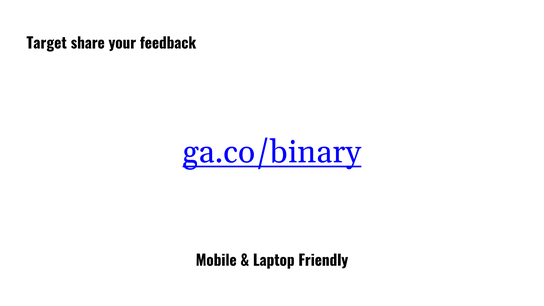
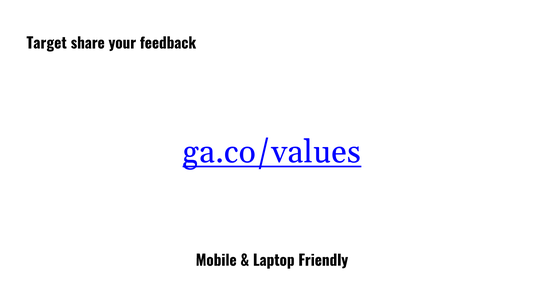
ga.co/binary: ga.co/binary -> ga.co/values
